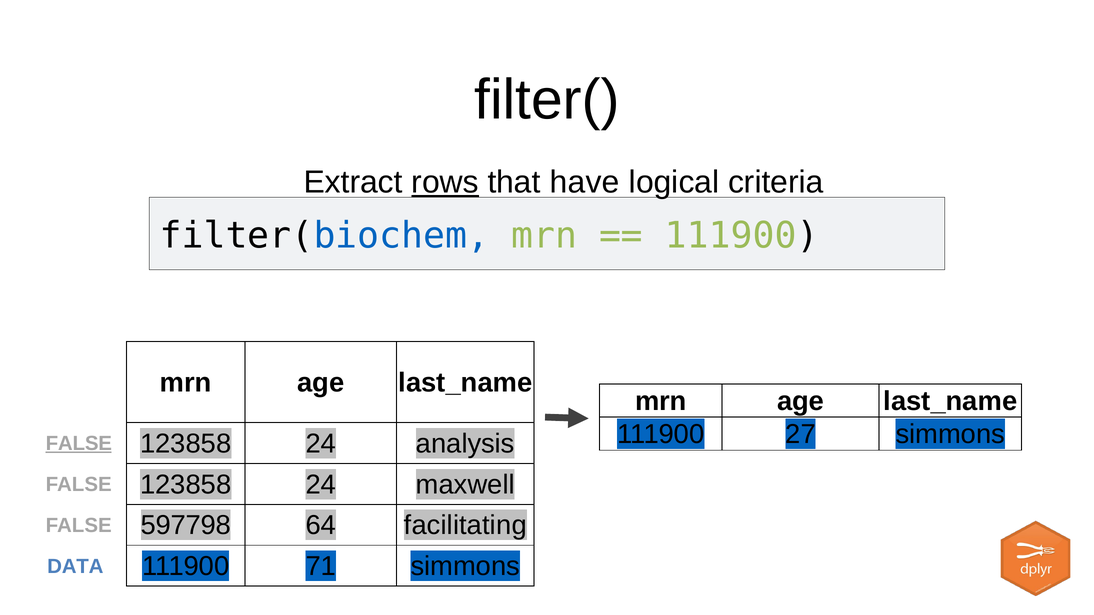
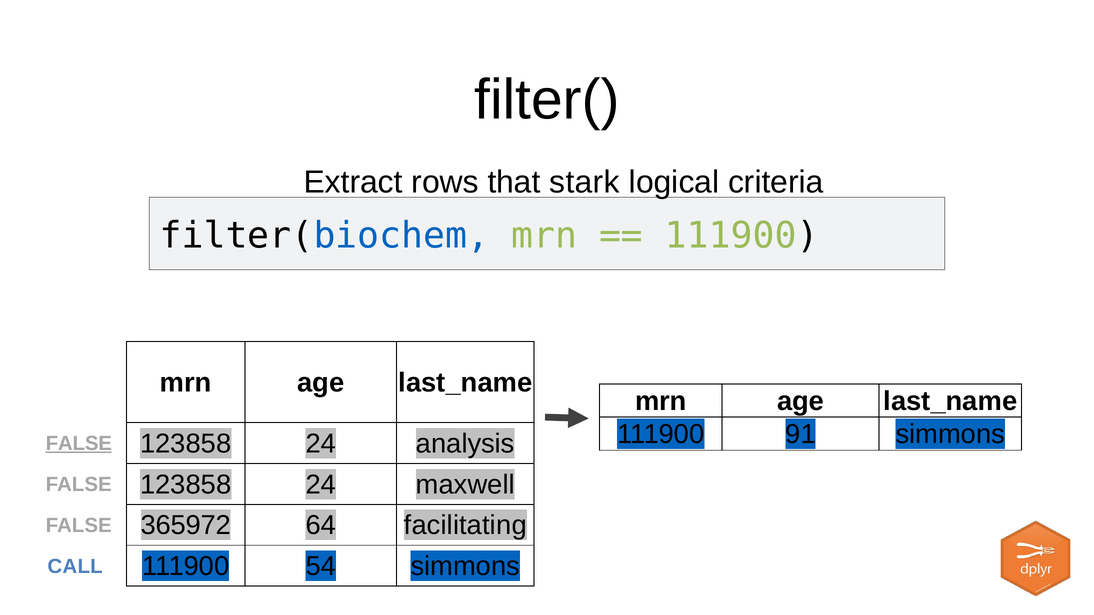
rows underline: present -> none
have: have -> stark
27: 27 -> 91
597798: 597798 -> 365972
71: 71 -> 54
DATA: DATA -> CALL
